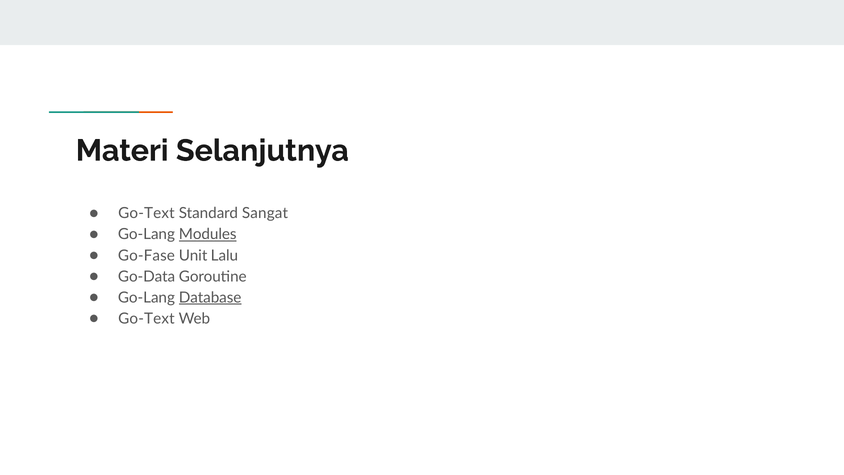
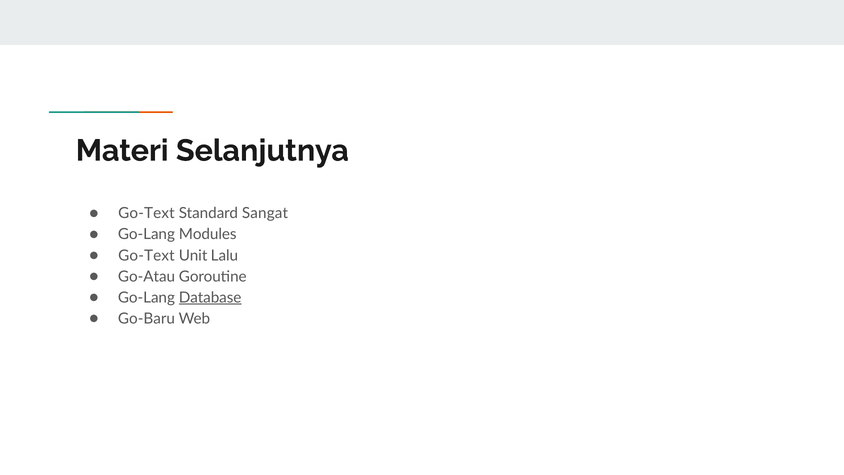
Modules underline: present -> none
Go-Fase at (146, 255): Go-Fase -> Go-Text
Go-Data: Go-Data -> Go-Atau
Go-Text at (146, 318): Go-Text -> Go-Baru
